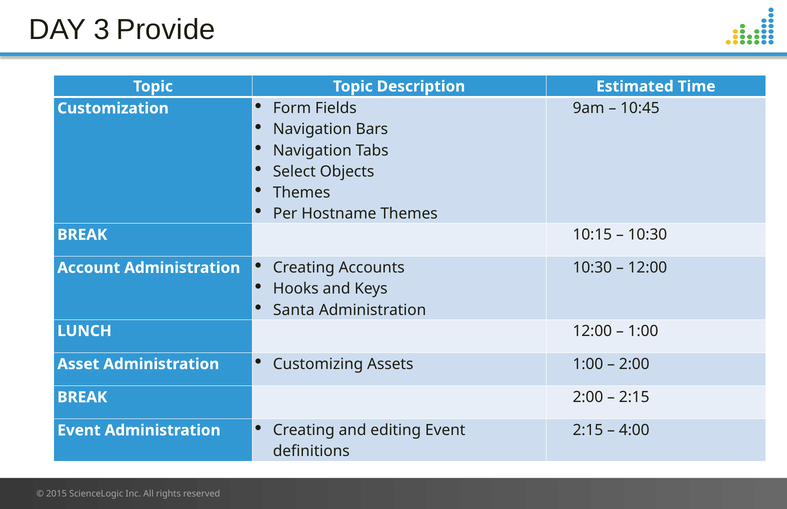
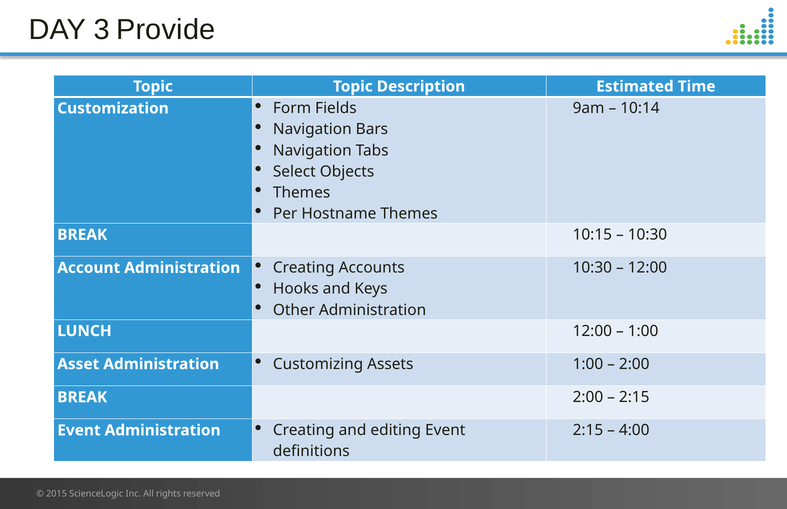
10:45: 10:45 -> 10:14
Santa: Santa -> Other
